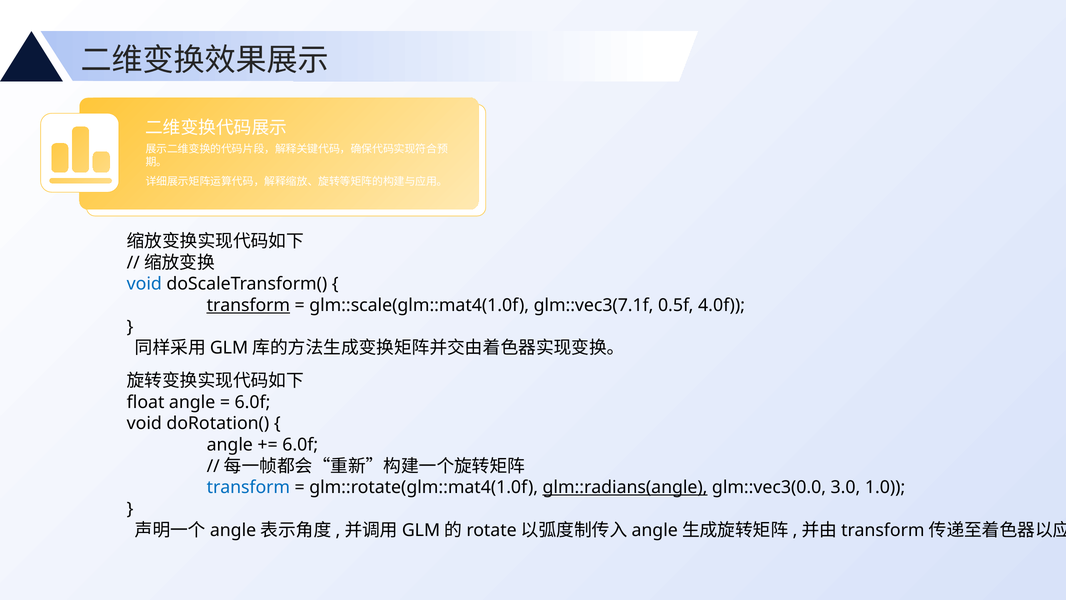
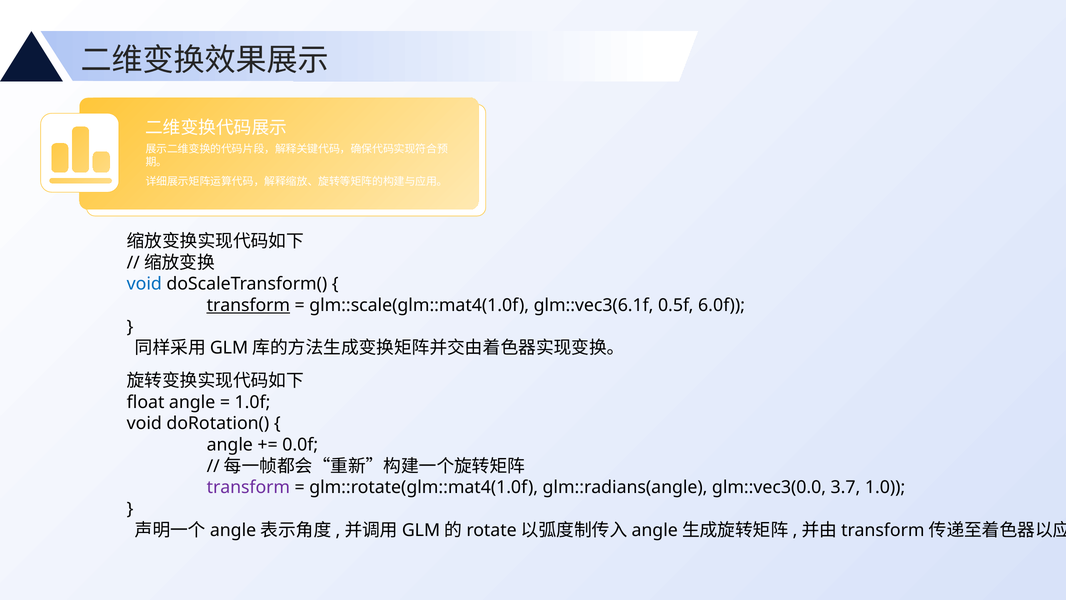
glm::vec3(7.1f: glm::vec3(7.1f -> glm::vec3(6.1f
4.0f: 4.0f -> 6.0f
6.0f at (252, 402): 6.0f -> 1.0f
6.0f at (300, 445): 6.0f -> 0.0f
transform at (248, 487) colour: blue -> purple
glm::radians(angle underline: present -> none
3.0: 3.0 -> 3.7
